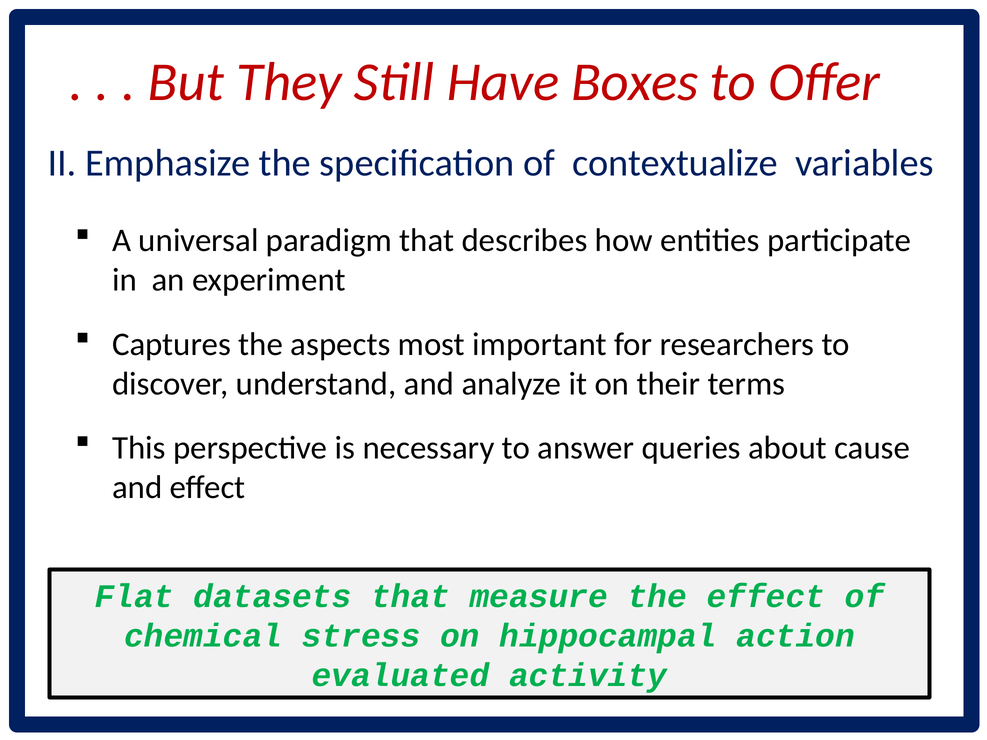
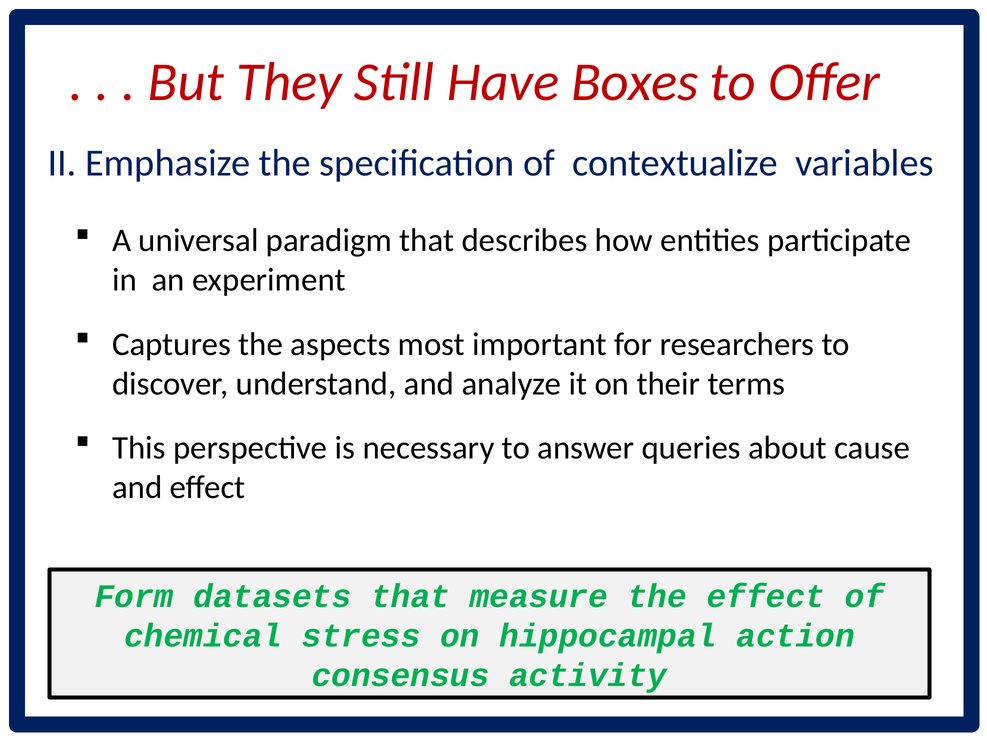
Flat: Flat -> Form
evaluated: evaluated -> consensus
